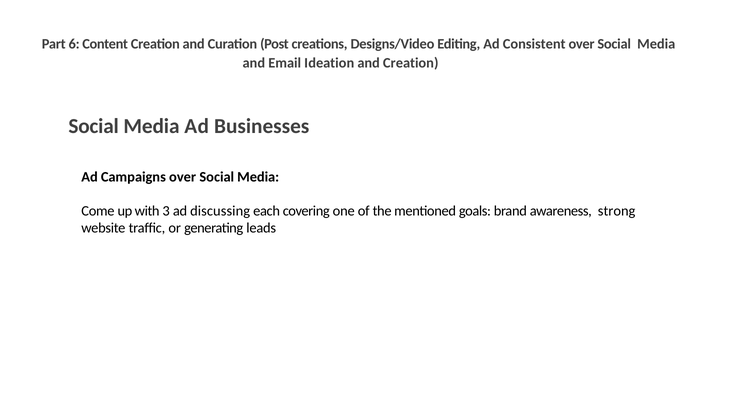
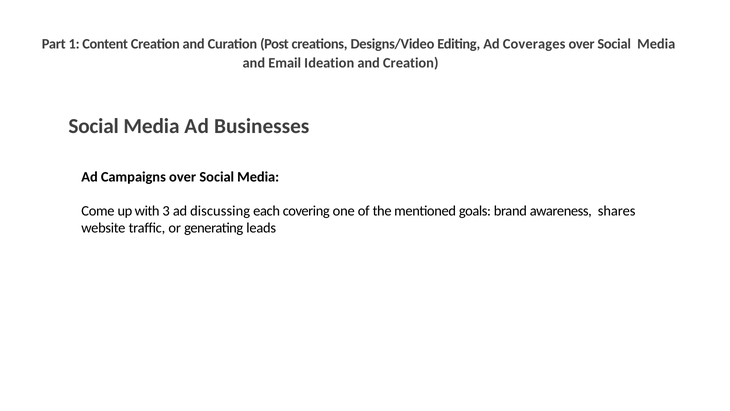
6: 6 -> 1
Consistent: Consistent -> Coverages
strong: strong -> shares
